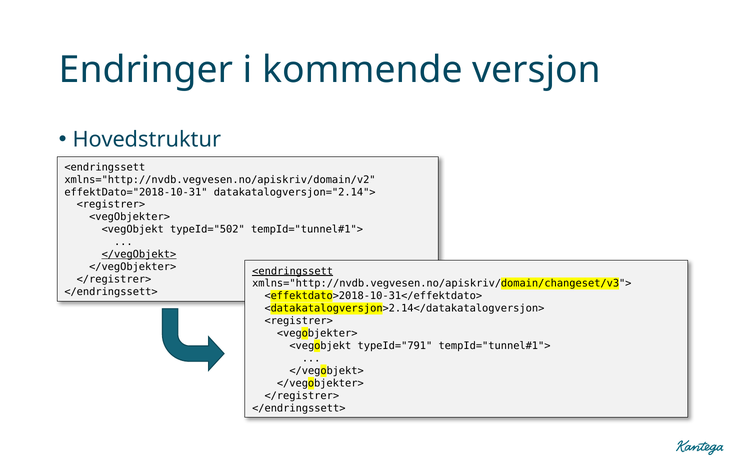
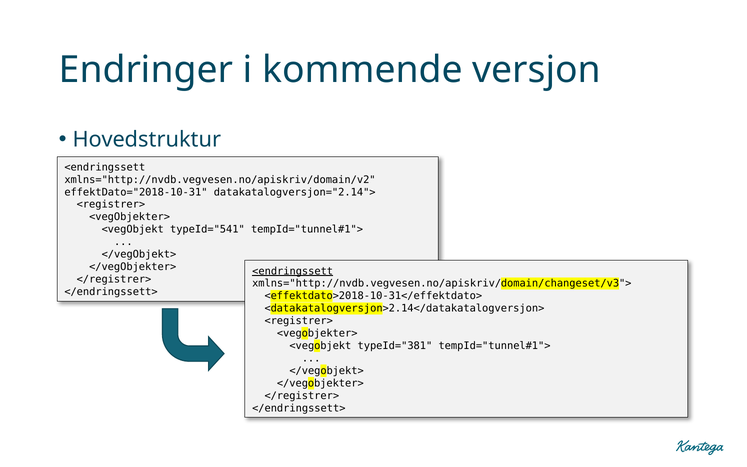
typeId="502: typeId="502 -> typeId="541
</vegObjekt> at (139, 254) underline: present -> none
typeId="791: typeId="791 -> typeId="381
